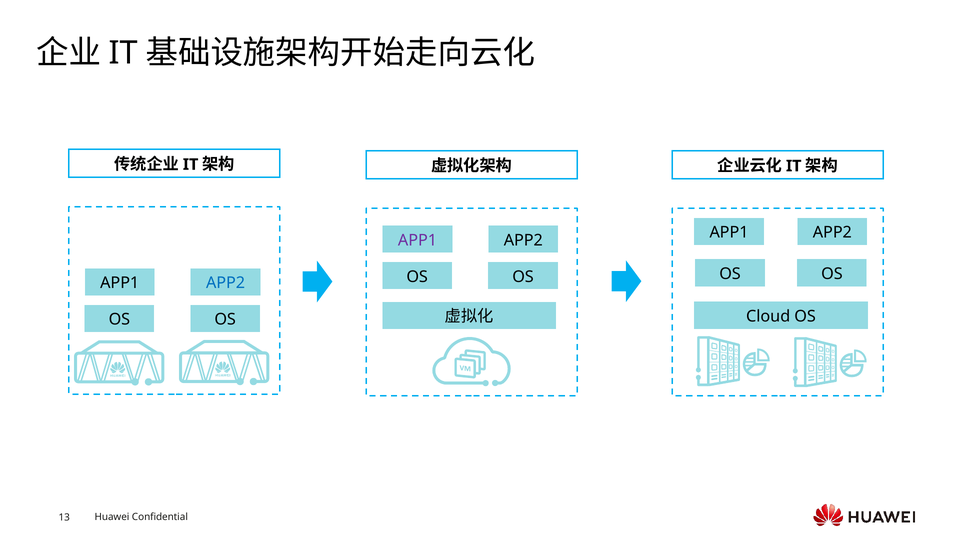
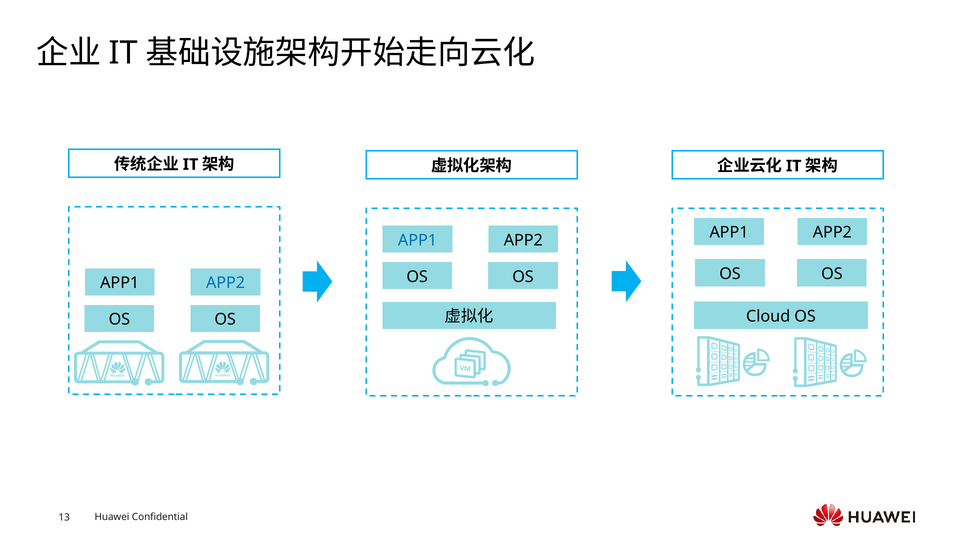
APP1 at (418, 240) colour: purple -> blue
